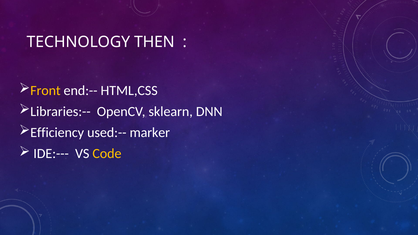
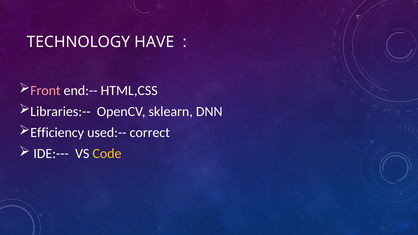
THEN: THEN -> HAVE
Front colour: yellow -> pink
marker: marker -> correct
